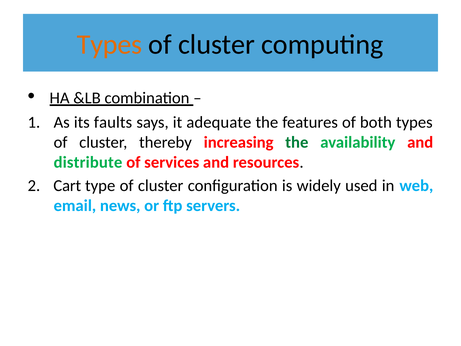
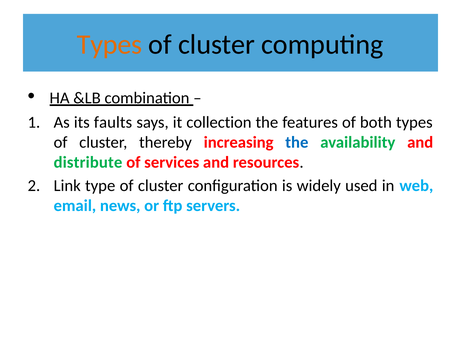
adequate: adequate -> collection
the at (297, 142) colour: green -> blue
Cart: Cart -> Link
